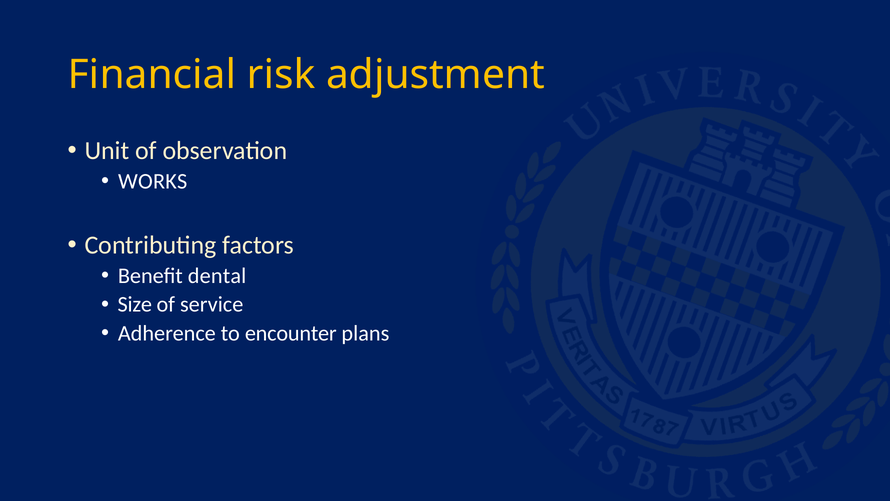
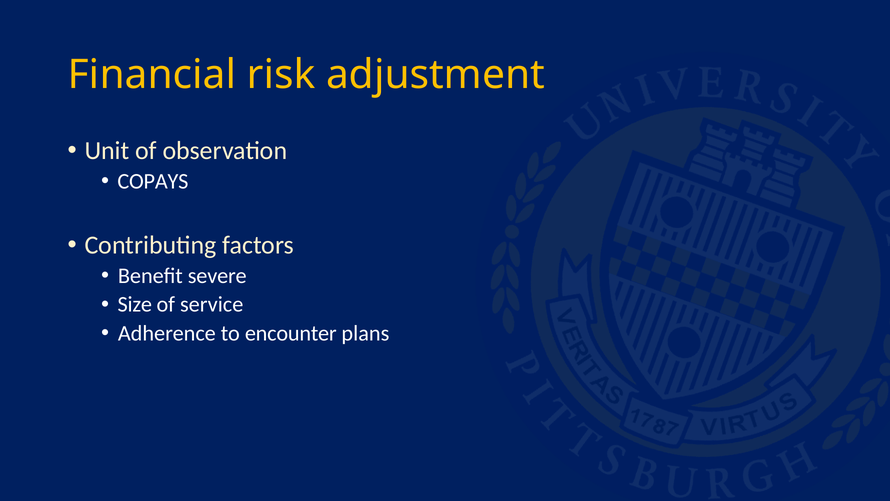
WORKS: WORKS -> COPAYS
dental: dental -> severe
